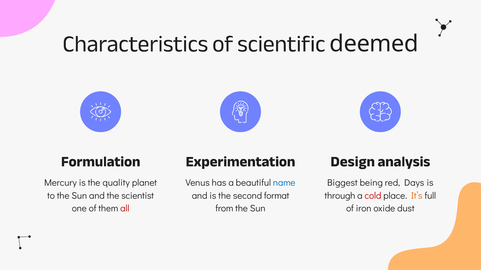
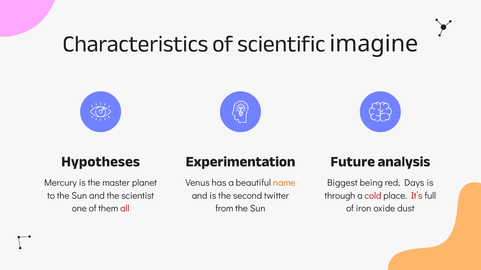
deemed: deemed -> imagine
Formulation: Formulation -> Hypotheses
Design: Design -> Future
quality: quality -> master
name colour: blue -> orange
format: format -> twitter
It’s colour: orange -> red
